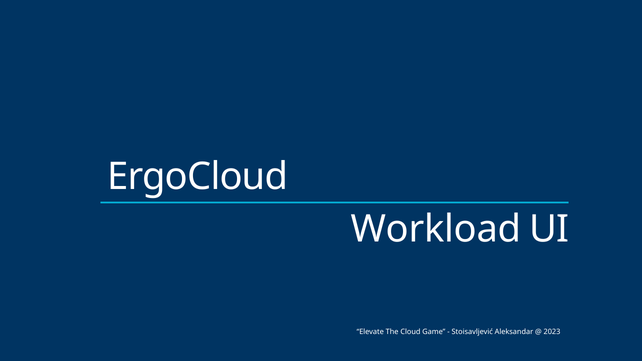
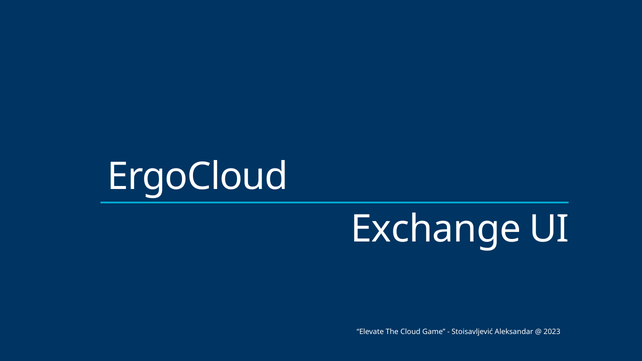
Workload: Workload -> Exchange
